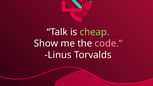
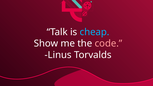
cheap colour: light green -> light blue
